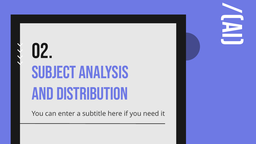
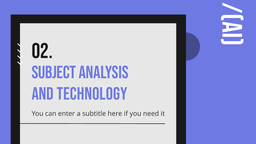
DISTRIBUTION: DISTRIBUTION -> TECHNOLOGY
